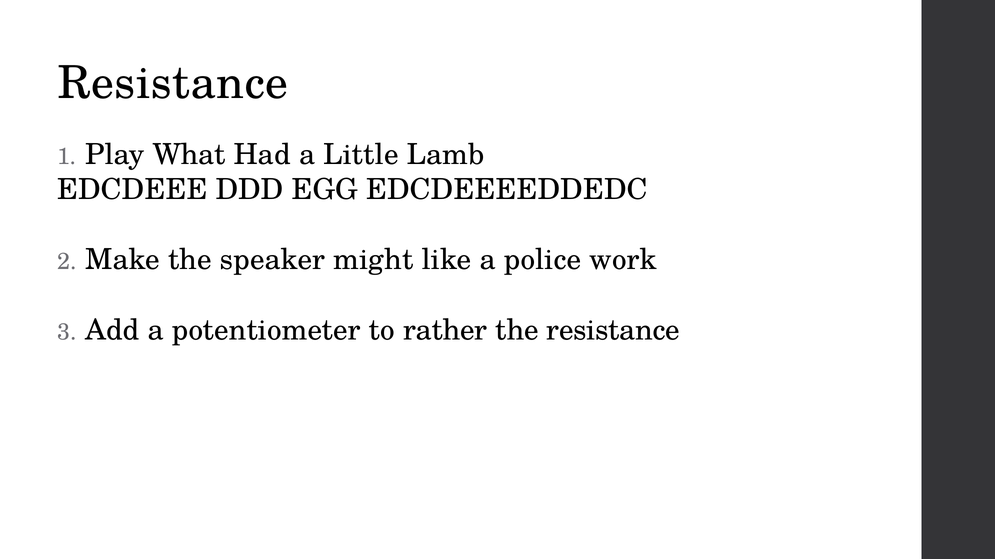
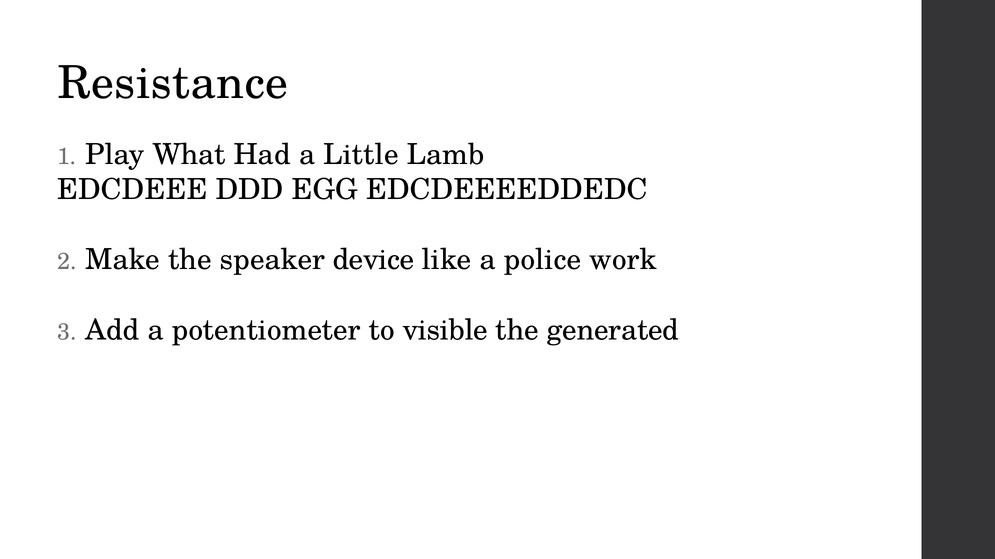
might: might -> device
rather: rather -> visible
the resistance: resistance -> generated
